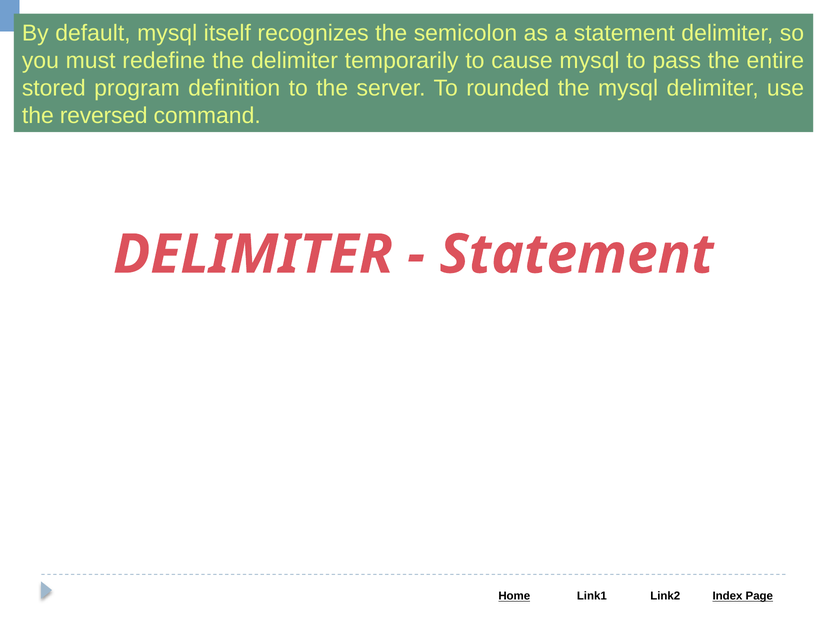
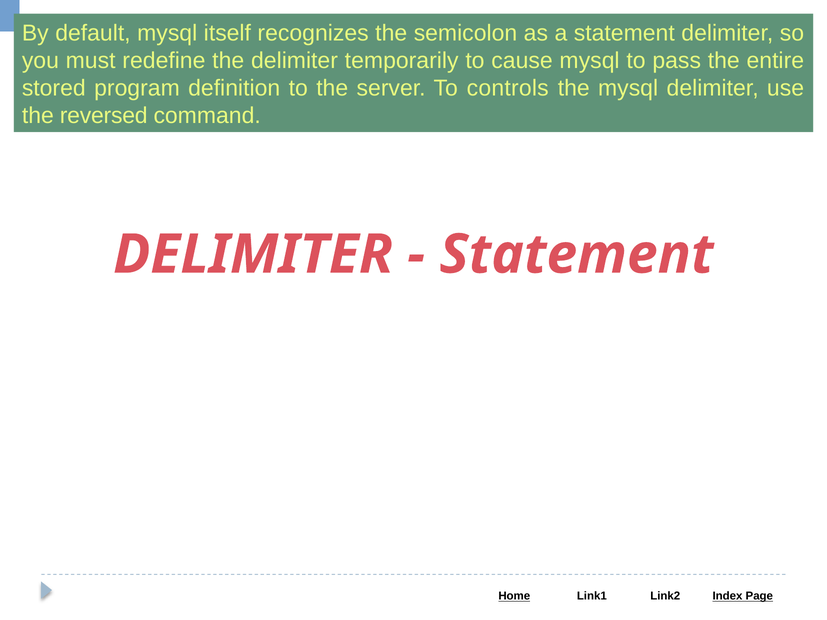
rounded: rounded -> controls
